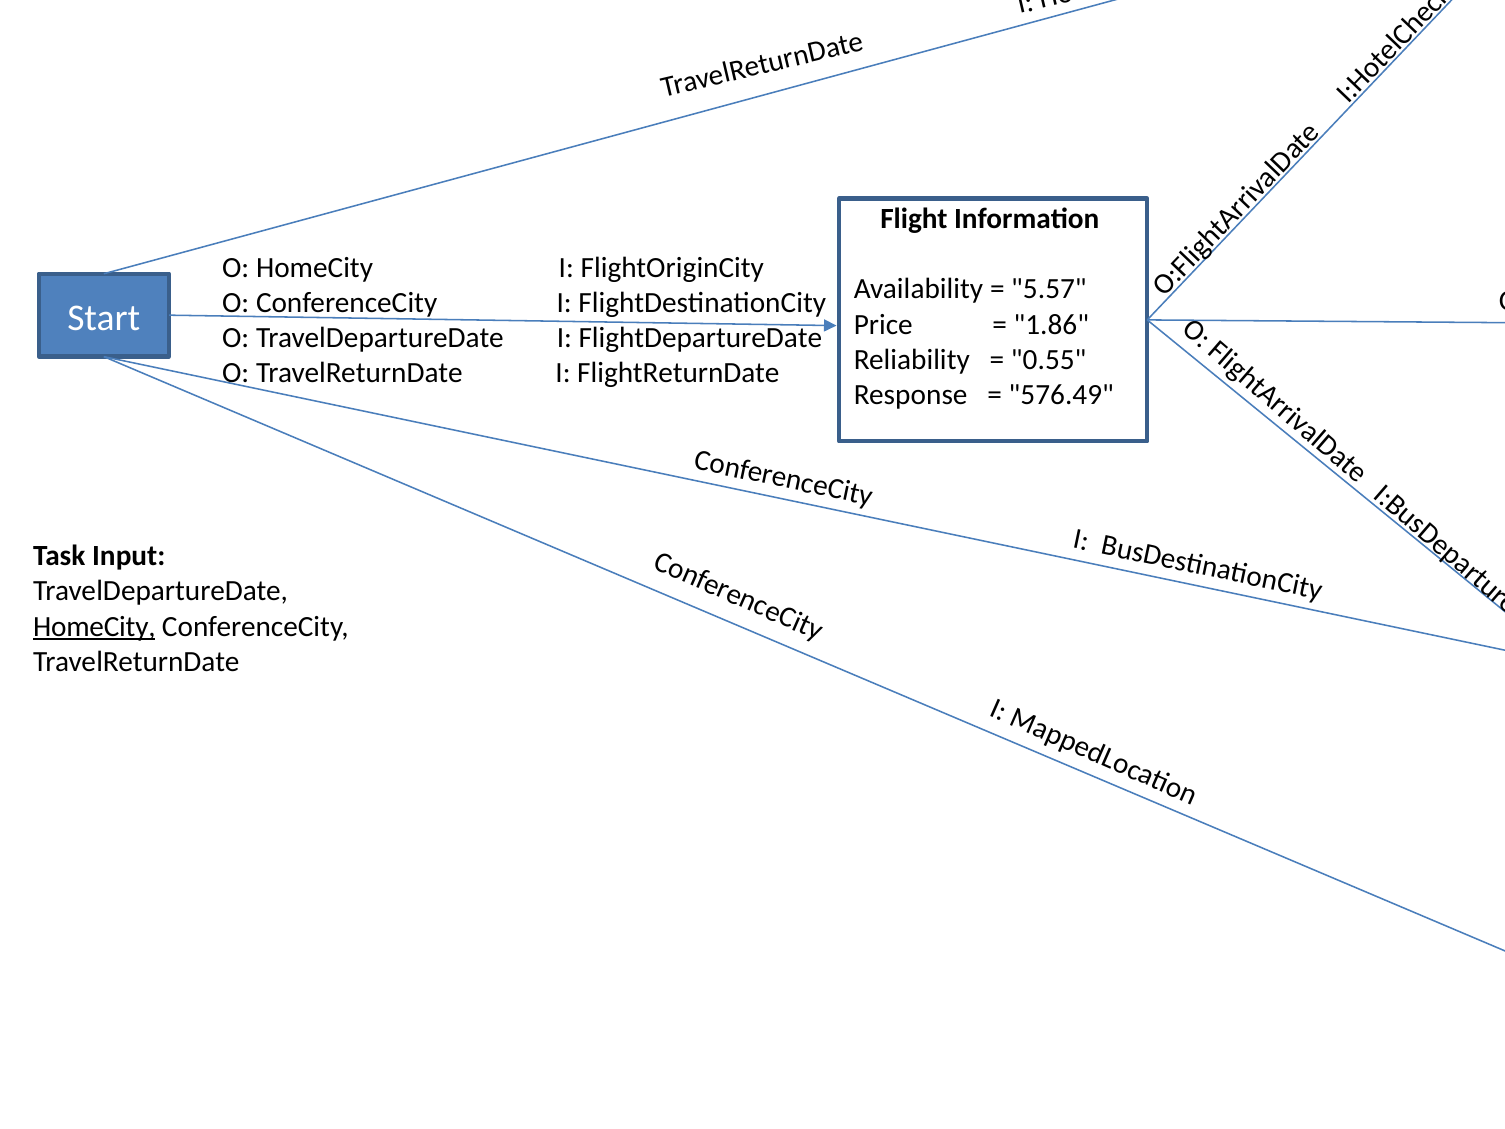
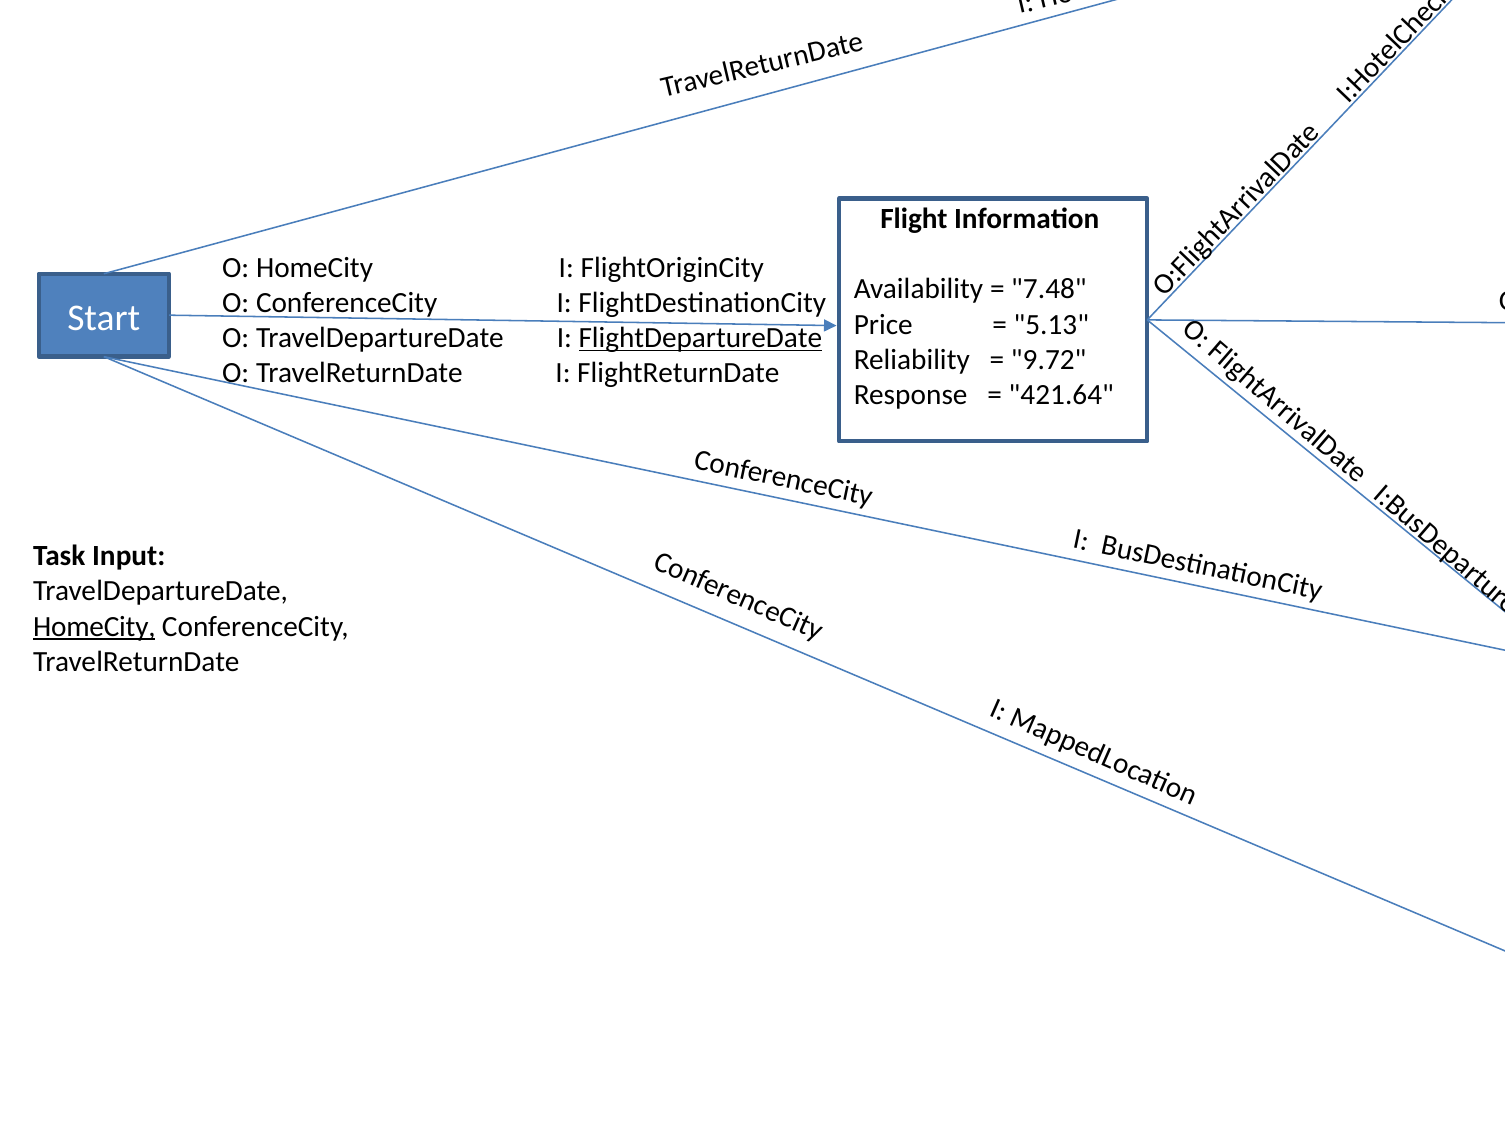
5.57: 5.57 -> 7.48
1.86: 1.86 -> 5.13
FlightDepartureDate underline: none -> present
0.55: 0.55 -> 9.72
576.49: 576.49 -> 421.64
